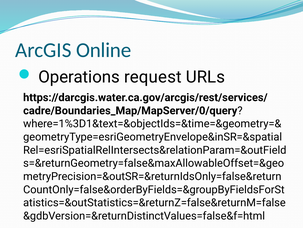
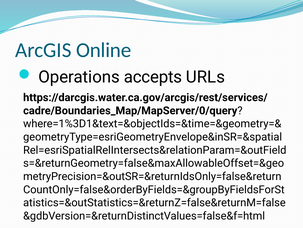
request: request -> accepts
